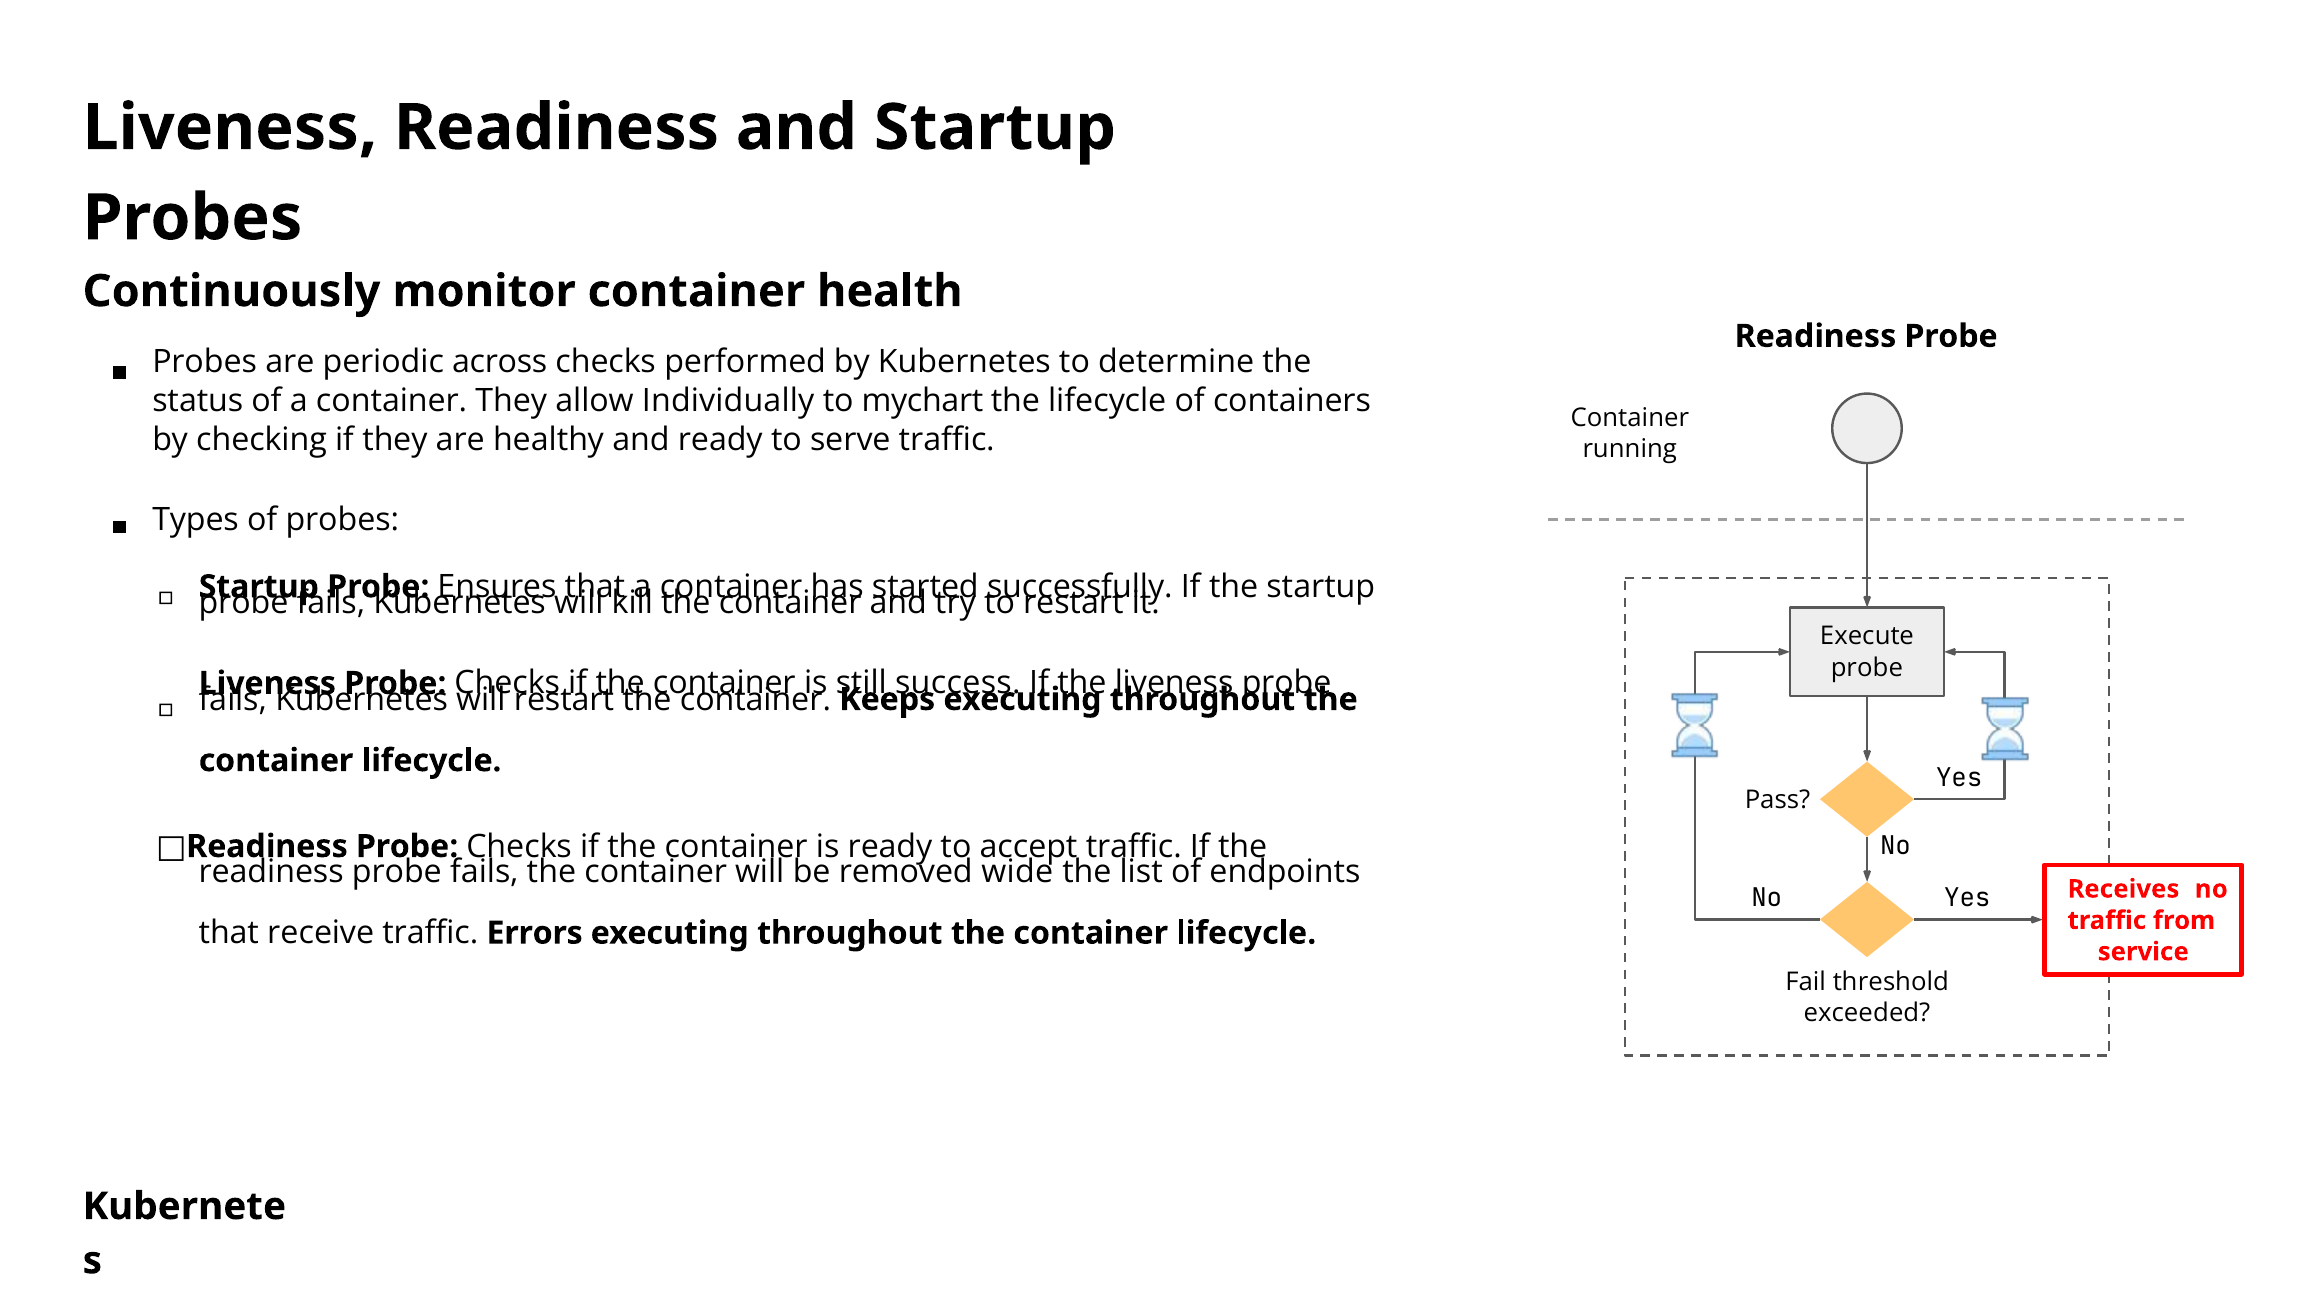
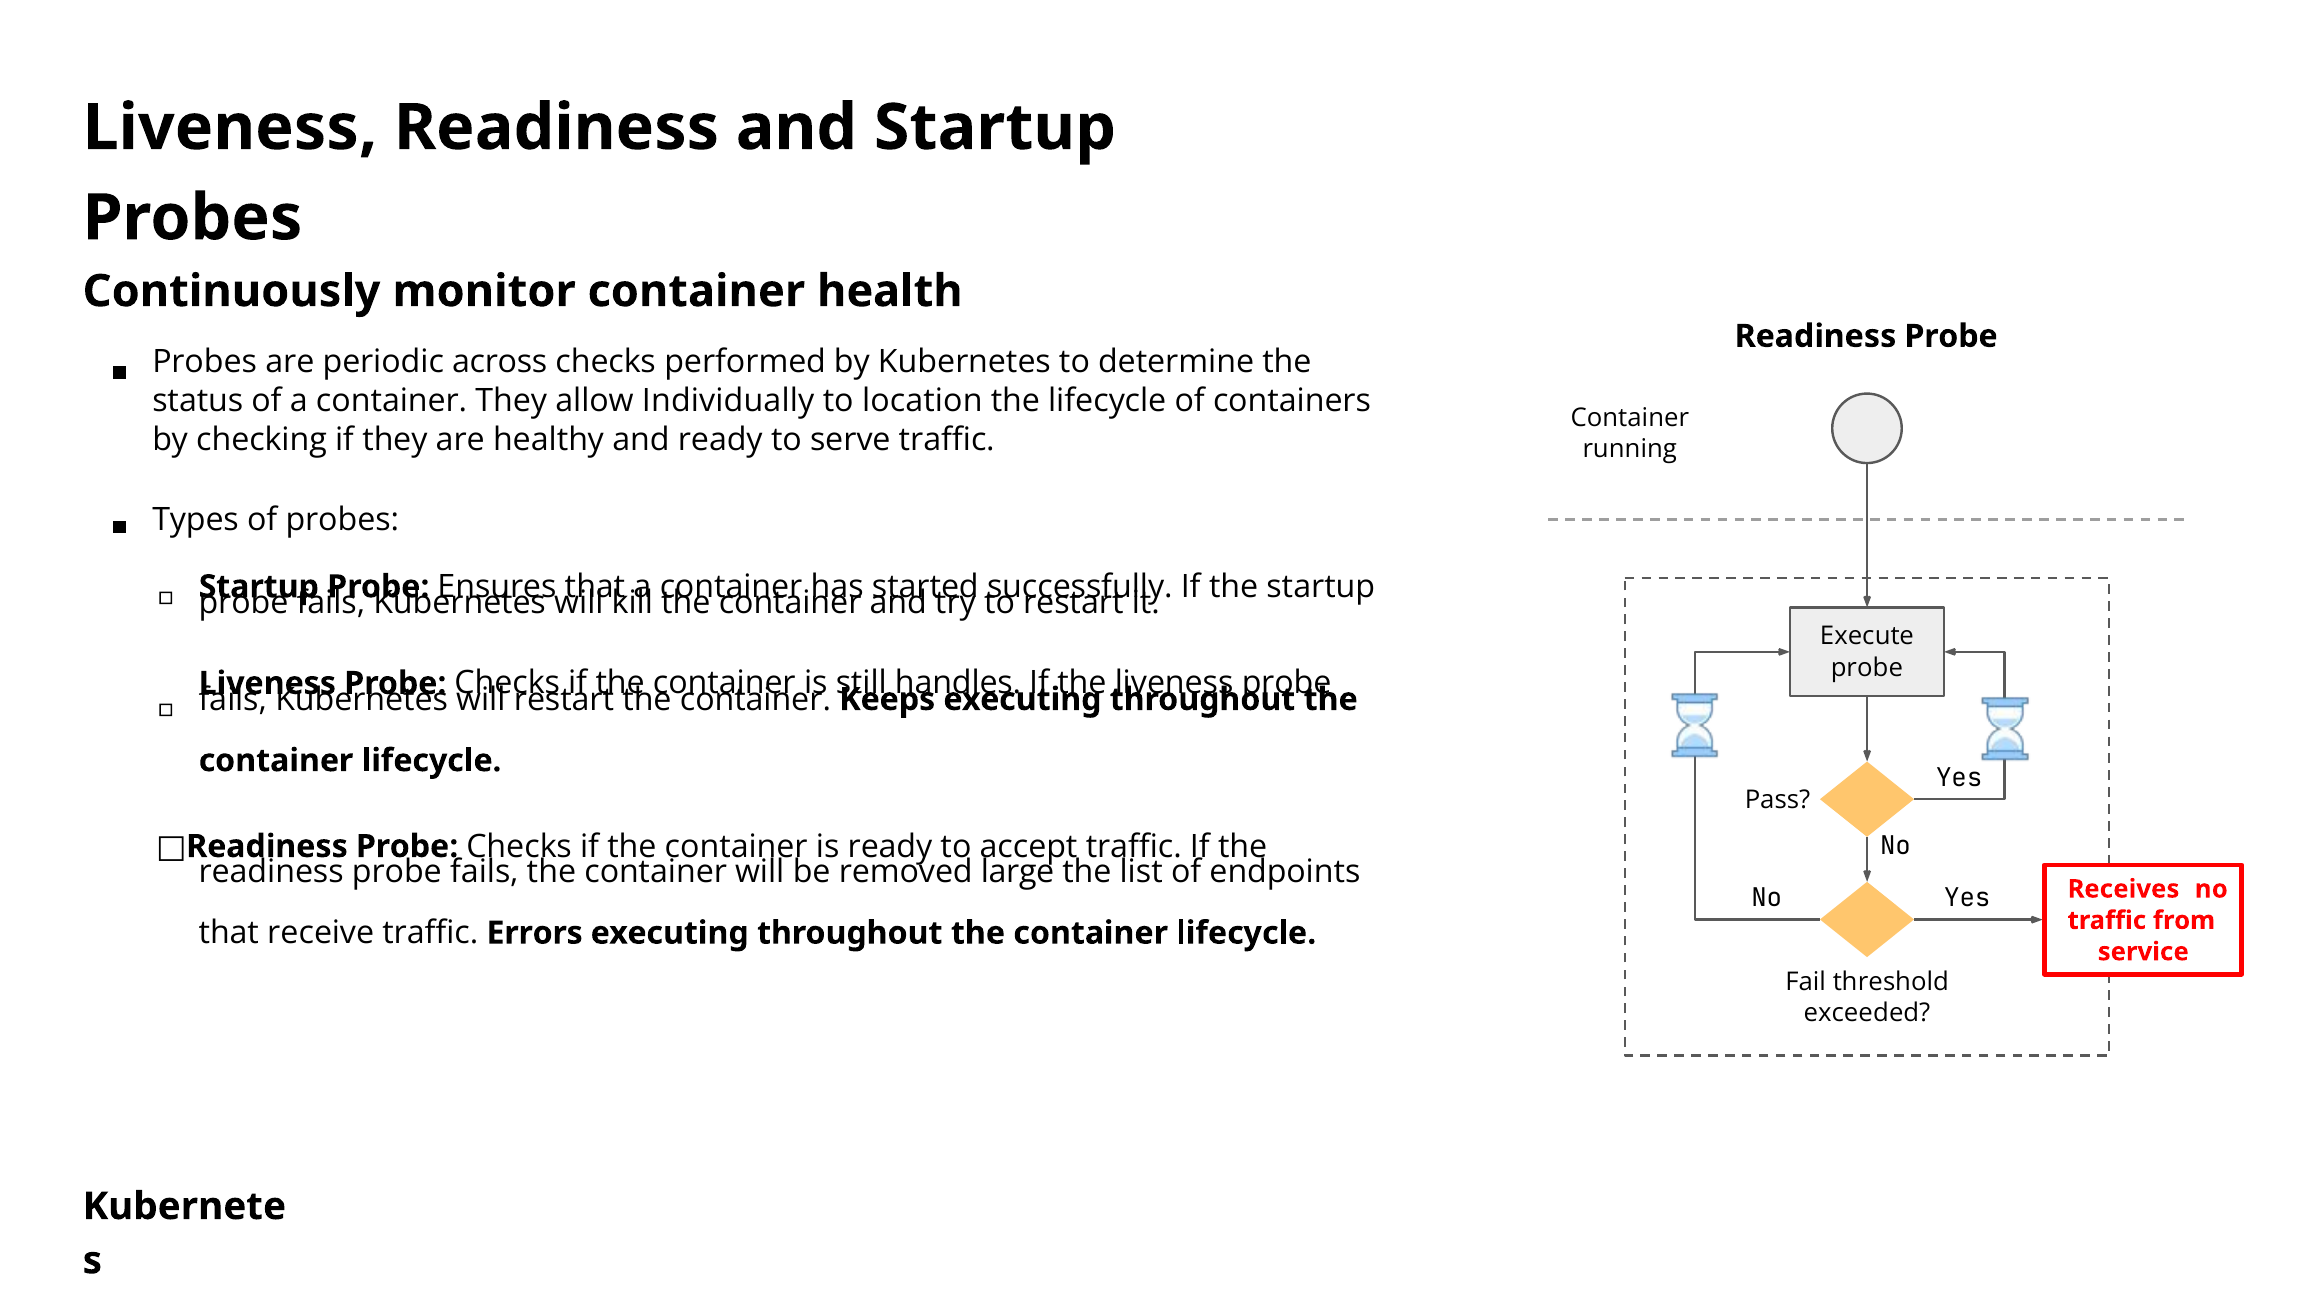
mychart: mychart -> location
success: success -> handles
wide: wide -> large
